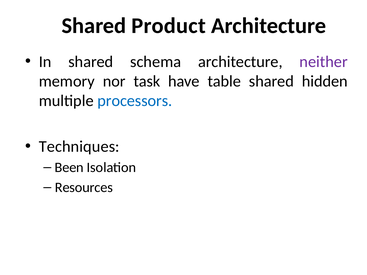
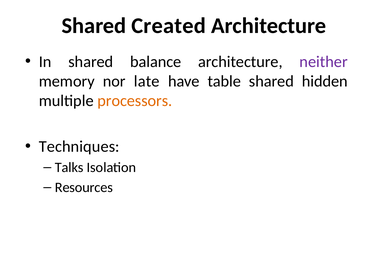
Product: Product -> Created
schema: schema -> balance
task: task -> late
processors colour: blue -> orange
Been: Been -> Talks
